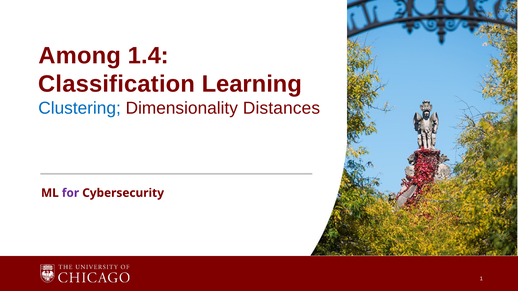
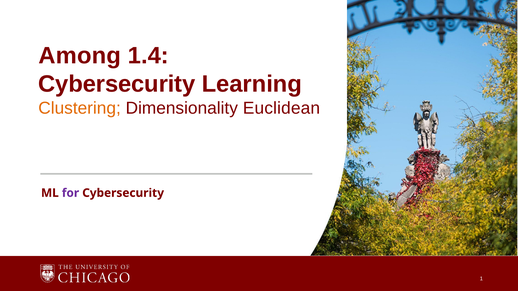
Classification at (117, 84): Classification -> Cybersecurity
Clustering colour: blue -> orange
Distances: Distances -> Euclidean
